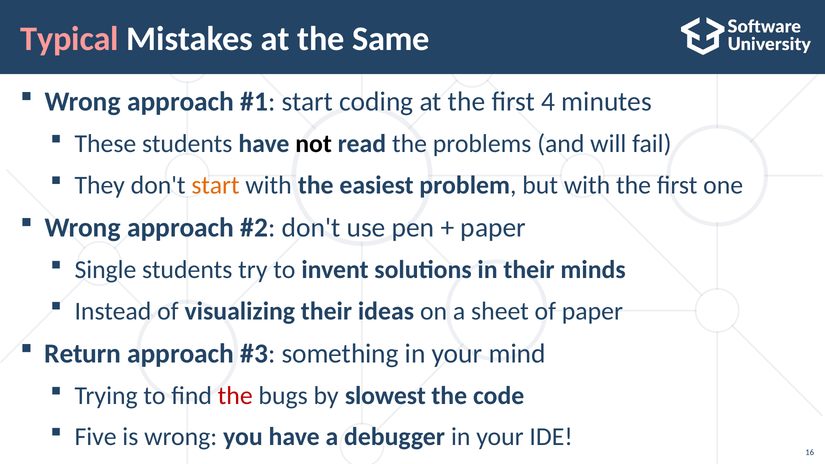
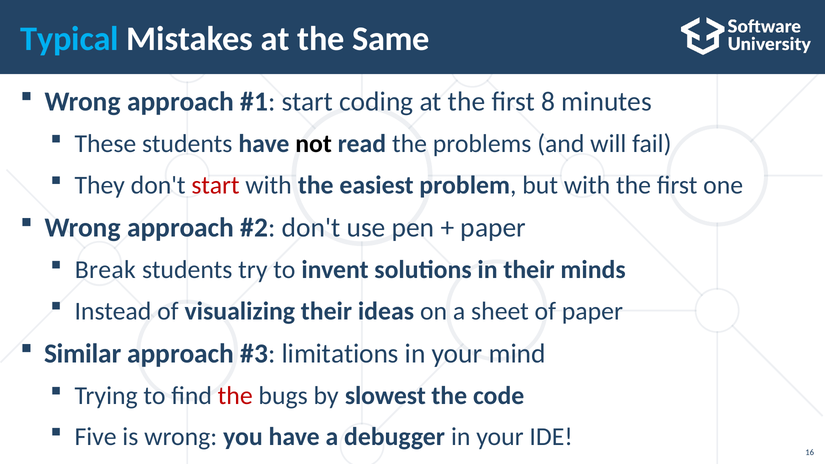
Typical colour: pink -> light blue
4: 4 -> 8
start at (215, 185) colour: orange -> red
Single: Single -> Break
Return: Return -> Similar
something: something -> limitations
